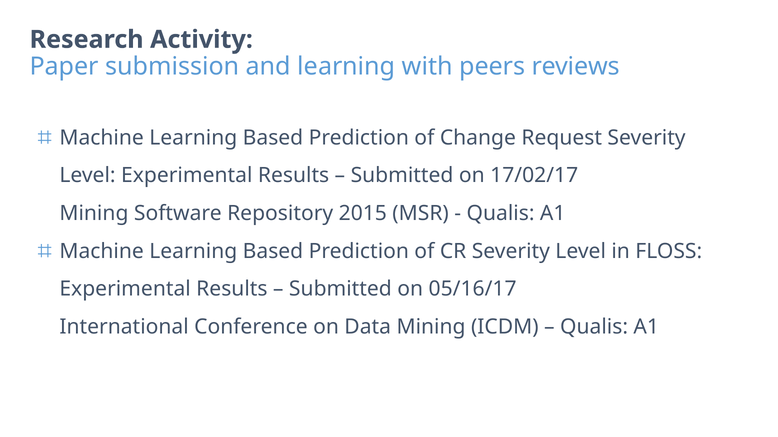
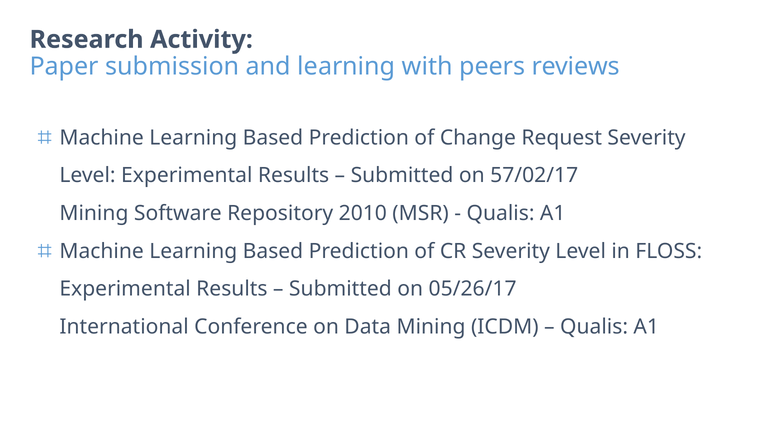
17/02/17: 17/02/17 -> 57/02/17
2015: 2015 -> 2010
05/16/17: 05/16/17 -> 05/26/17
